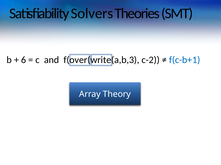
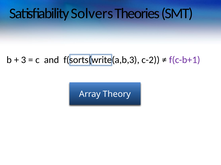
6: 6 -> 3
f(over(write(a,b,3: f(over(write(a,b,3 -> f(sorts(write(a,b,3
f(c-b+1 colour: blue -> purple
